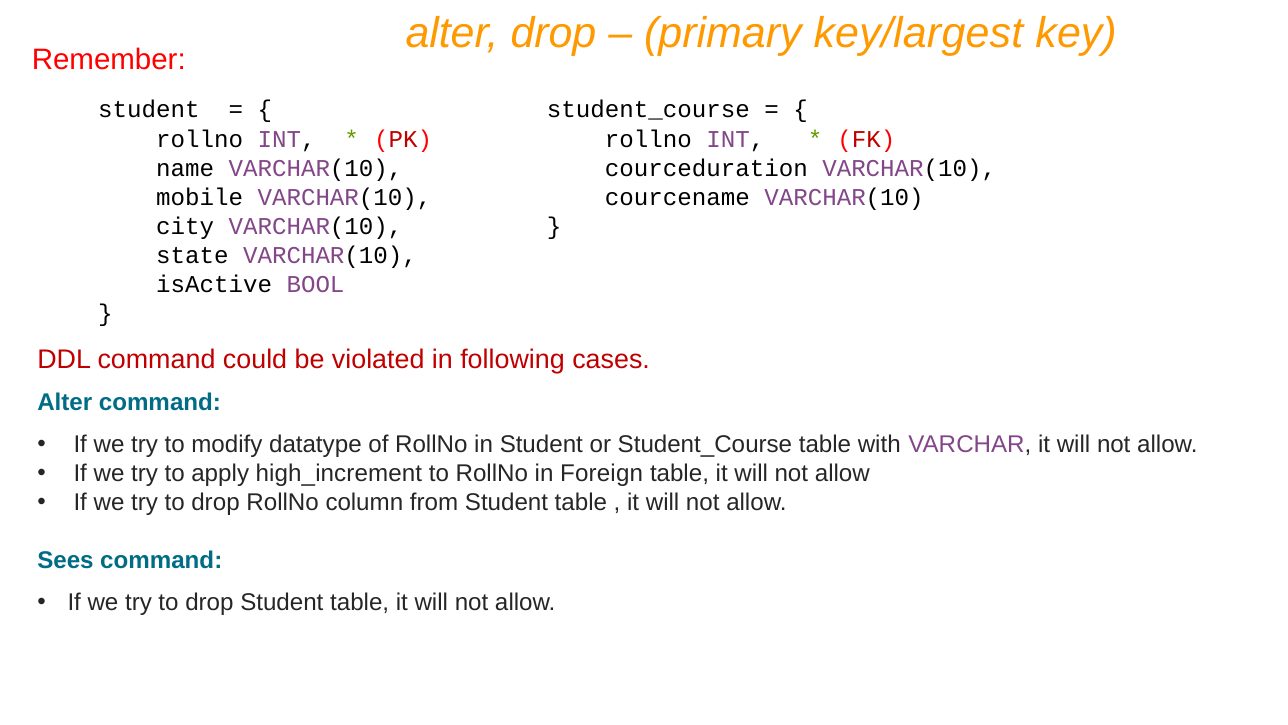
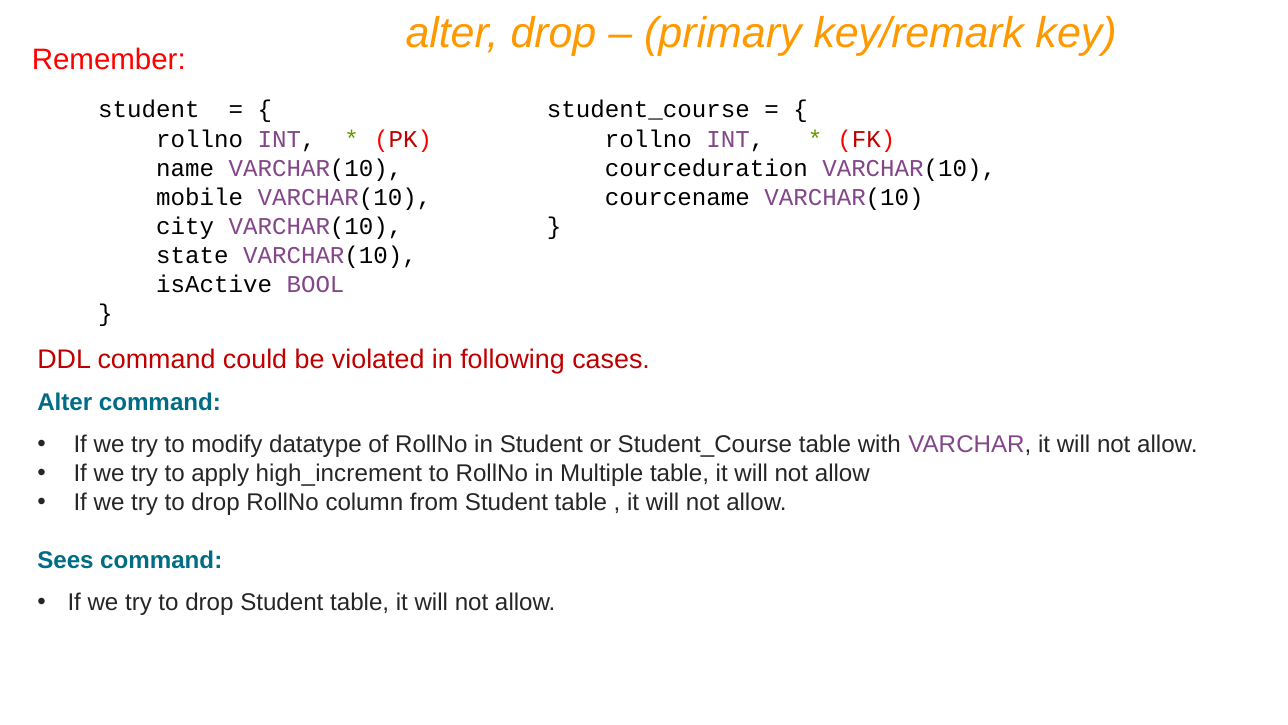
key/largest: key/largest -> key/remark
Foreign: Foreign -> Multiple
